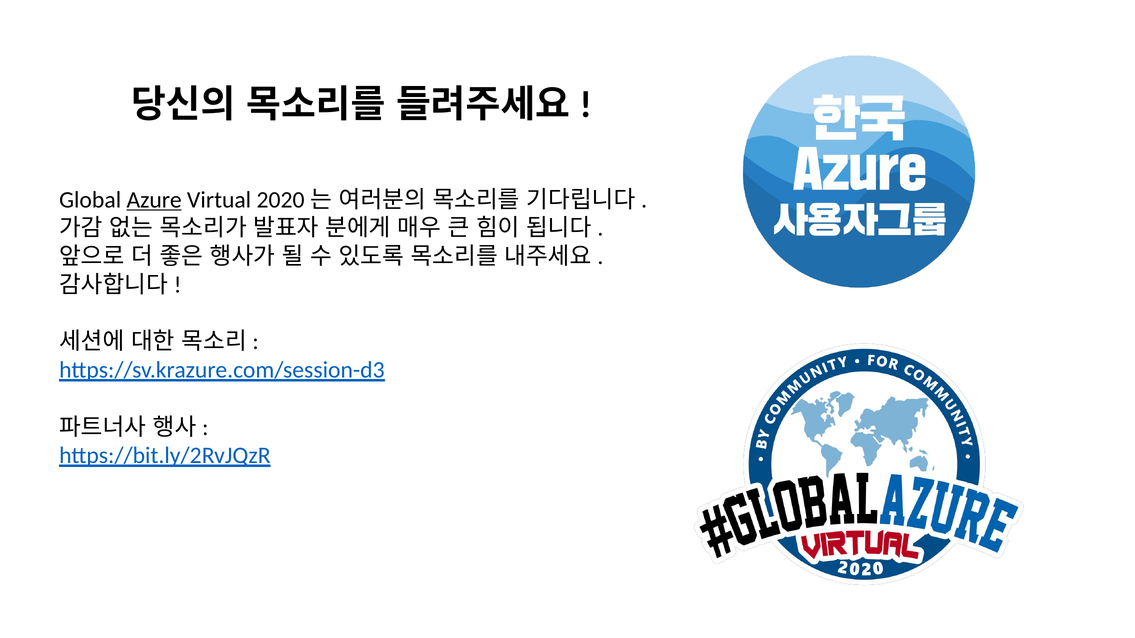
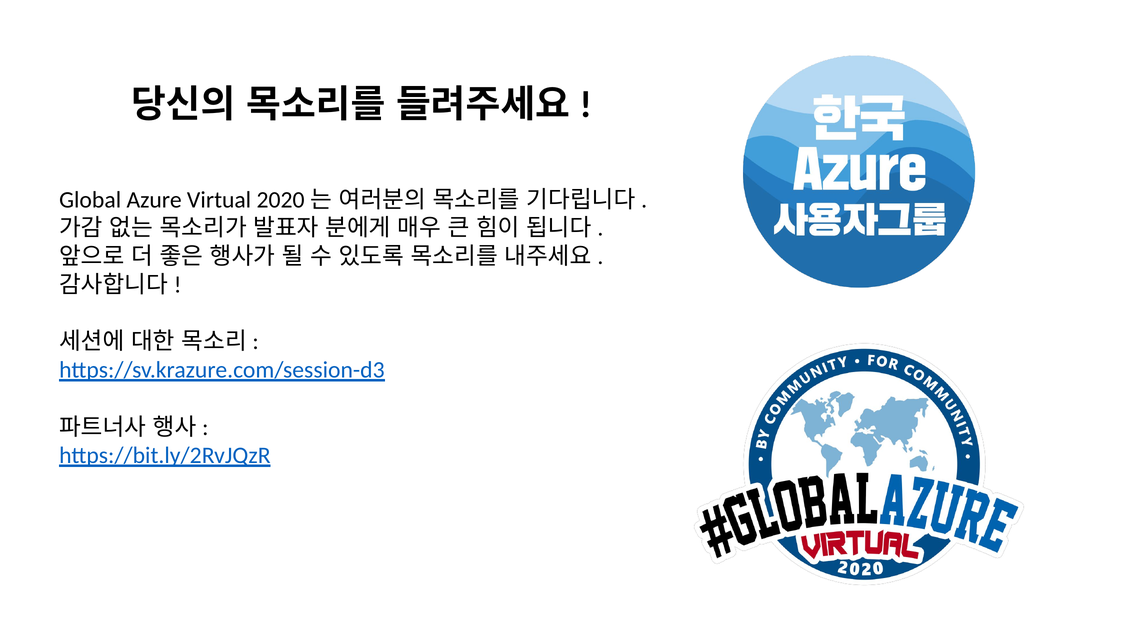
Azure underline: present -> none
